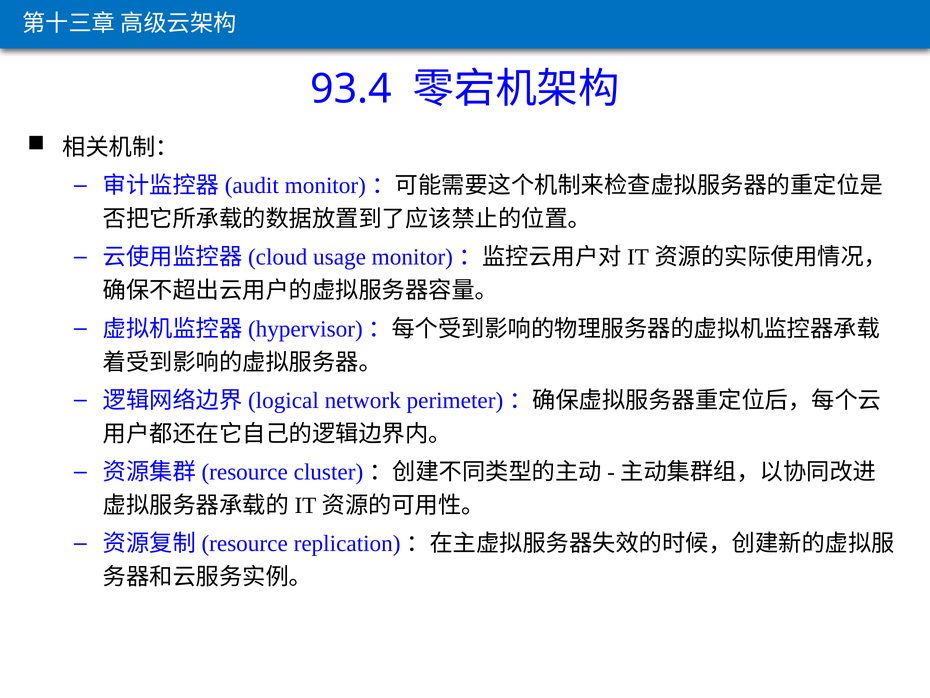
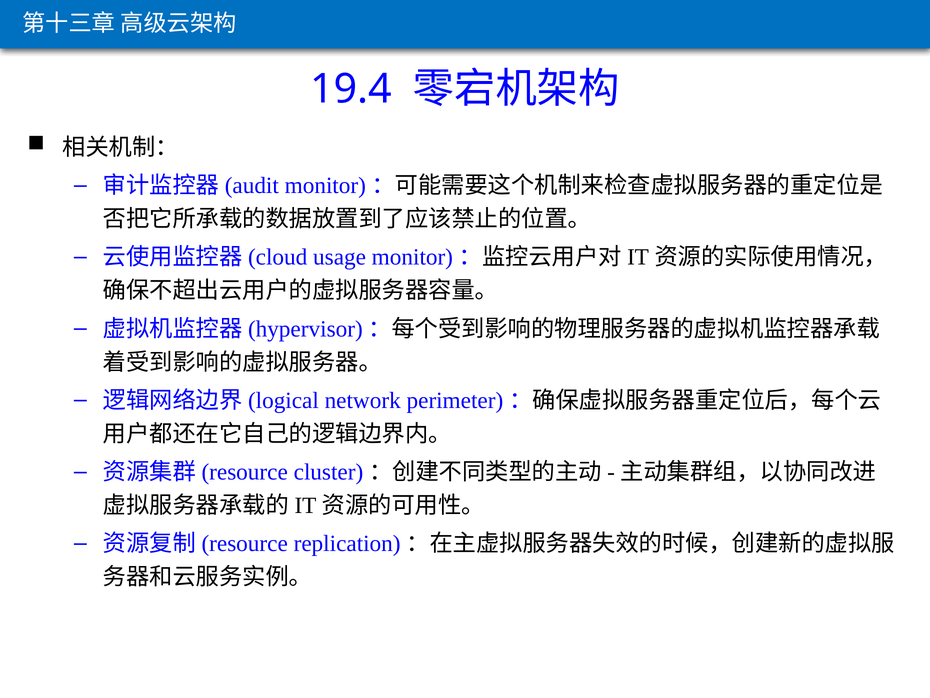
93.4: 93.4 -> 19.4
